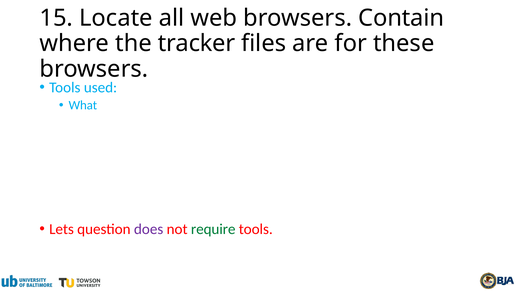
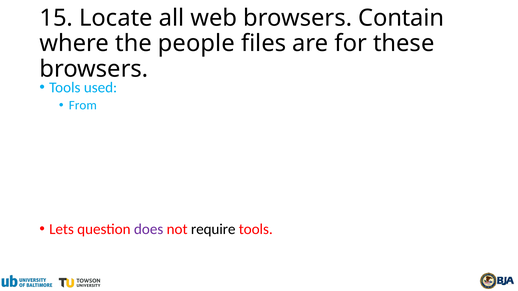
tracker: tracker -> people
What: What -> From
require colour: green -> black
